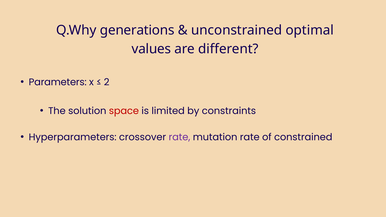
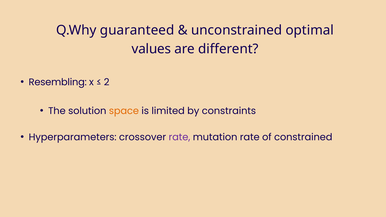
generations: generations -> guaranteed
Parameters: Parameters -> Resembling
space colour: red -> orange
